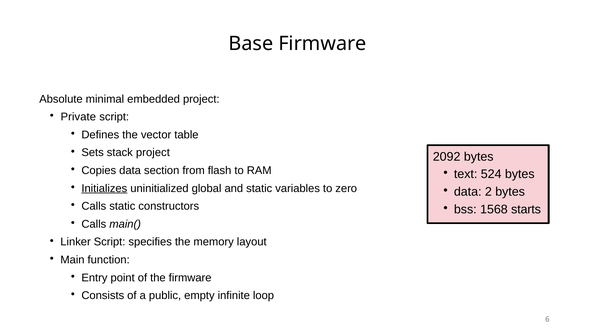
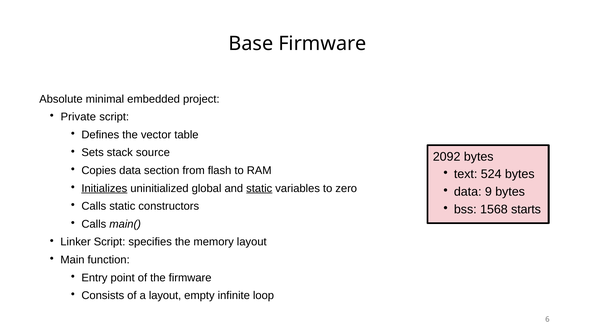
stack project: project -> source
static at (259, 188) underline: none -> present
2: 2 -> 9
a public: public -> layout
